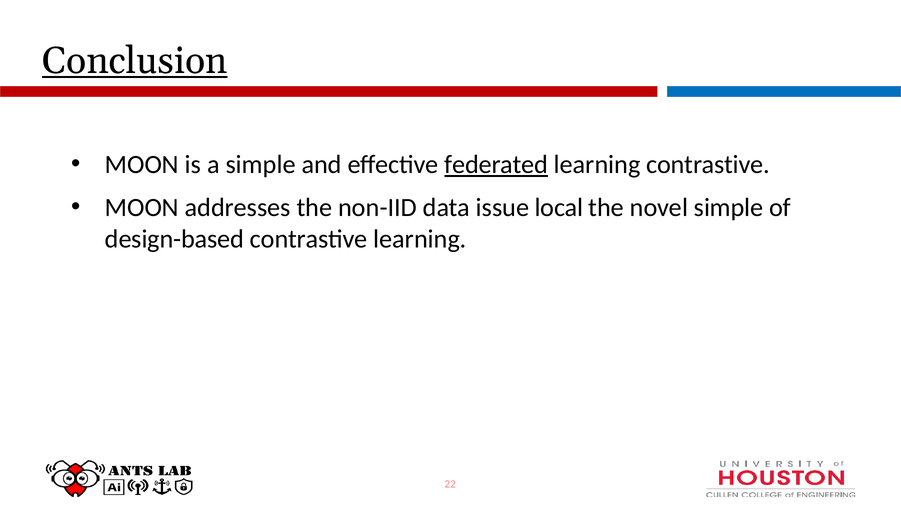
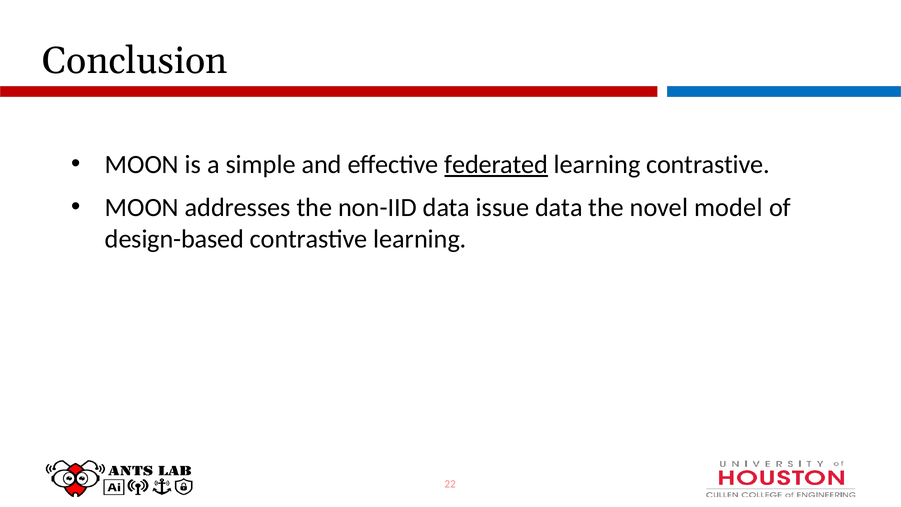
Conclusion underline: present -> none
issue local: local -> data
novel simple: simple -> model
